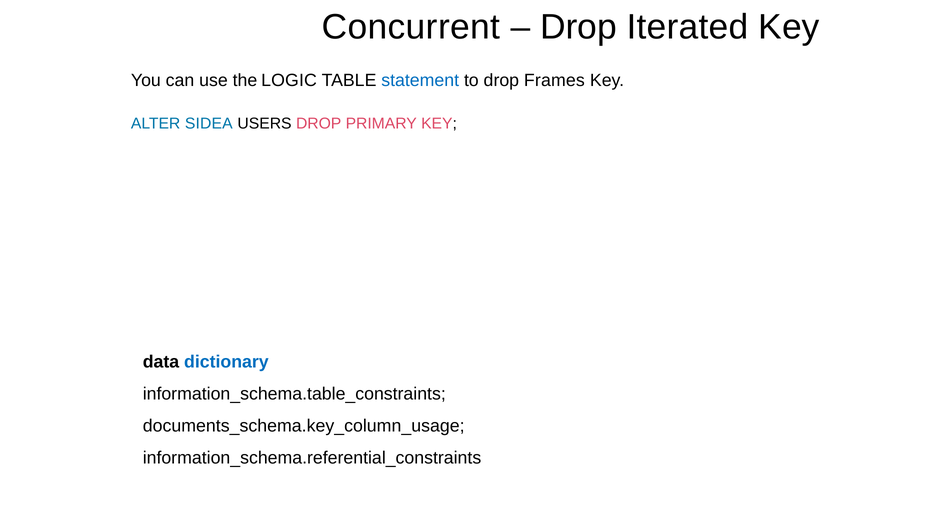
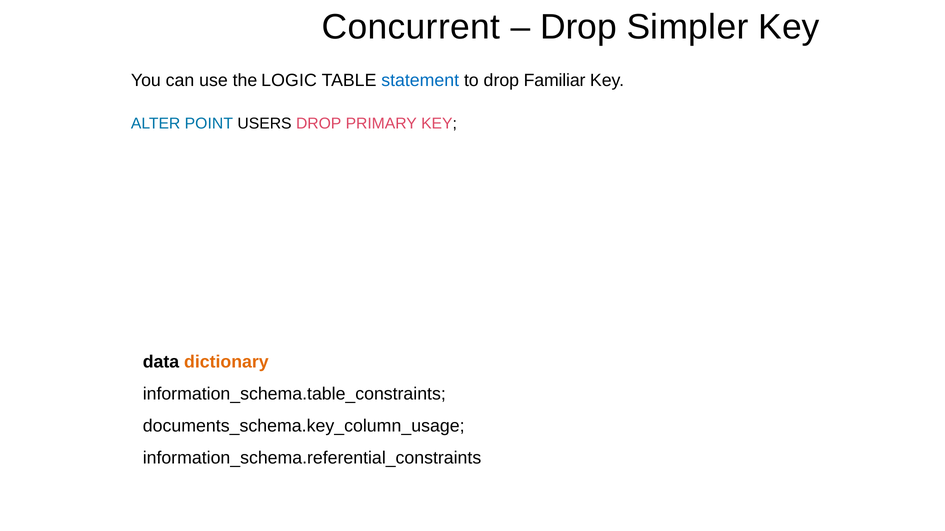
Iterated: Iterated -> Simpler
Frames: Frames -> Familiar
SIDEA: SIDEA -> POINT
dictionary colour: blue -> orange
